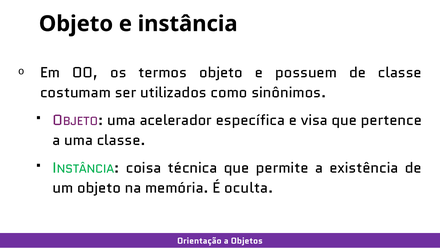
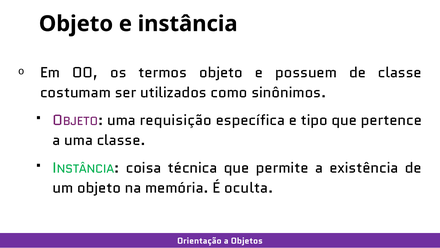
acelerador: acelerador -> requisição
visa: visa -> tipo
